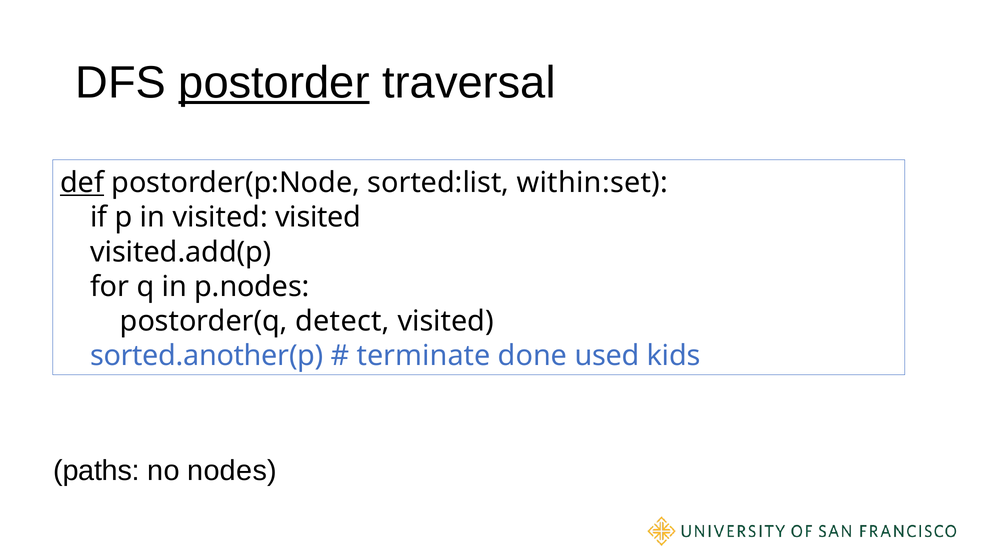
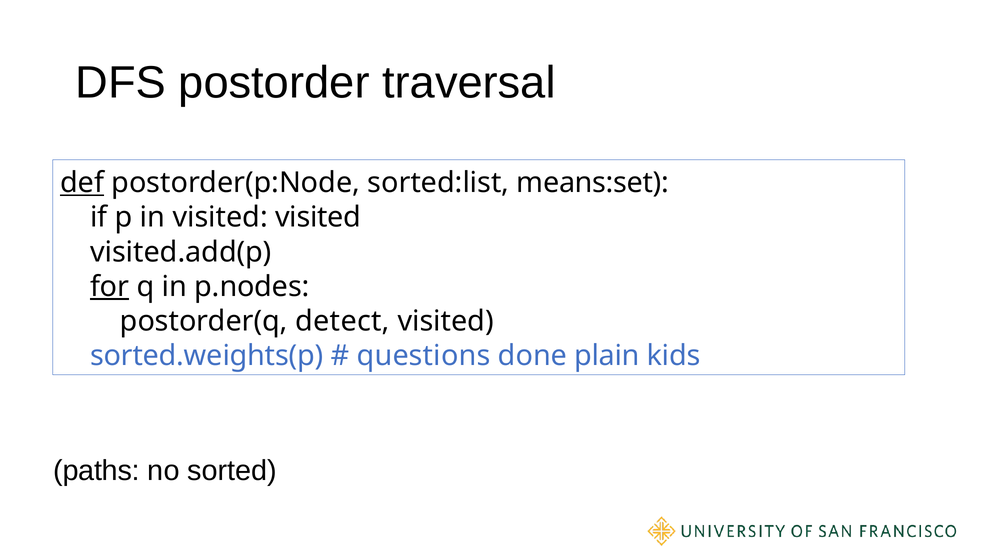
postorder underline: present -> none
within:set: within:set -> means:set
for underline: none -> present
sorted.another(p: sorted.another(p -> sorted.weights(p
terminate: terminate -> questions
used: used -> plain
nodes: nodes -> sorted
